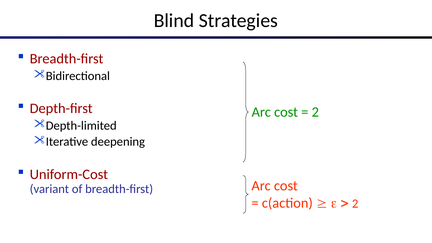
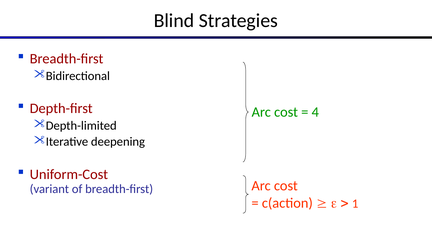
2 at (315, 112): 2 -> 4
2 at (355, 204): 2 -> 1
